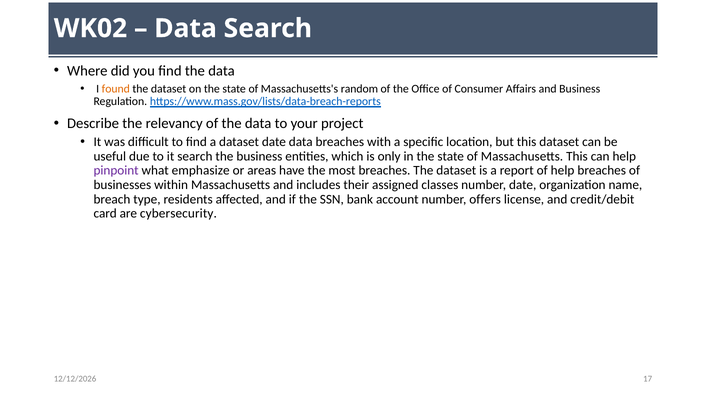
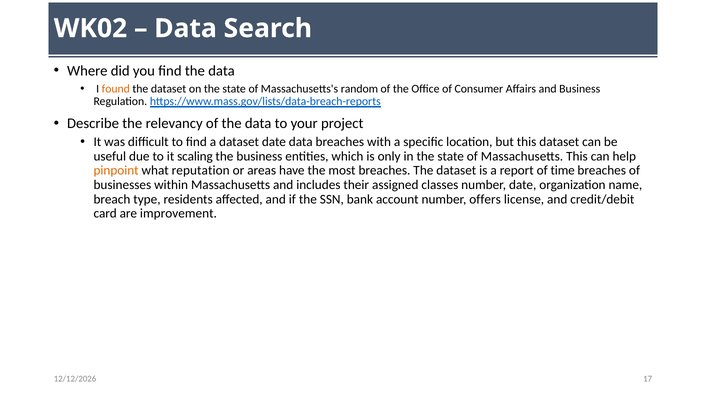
it search: search -> scaling
pinpoint colour: purple -> orange
emphasize: emphasize -> reputation
of help: help -> time
cybersecurity: cybersecurity -> improvement
